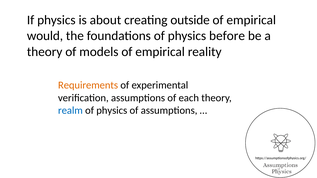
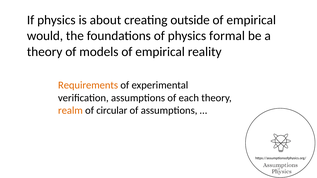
before: before -> formal
realm colour: blue -> orange
physics at (112, 111): physics -> circular
